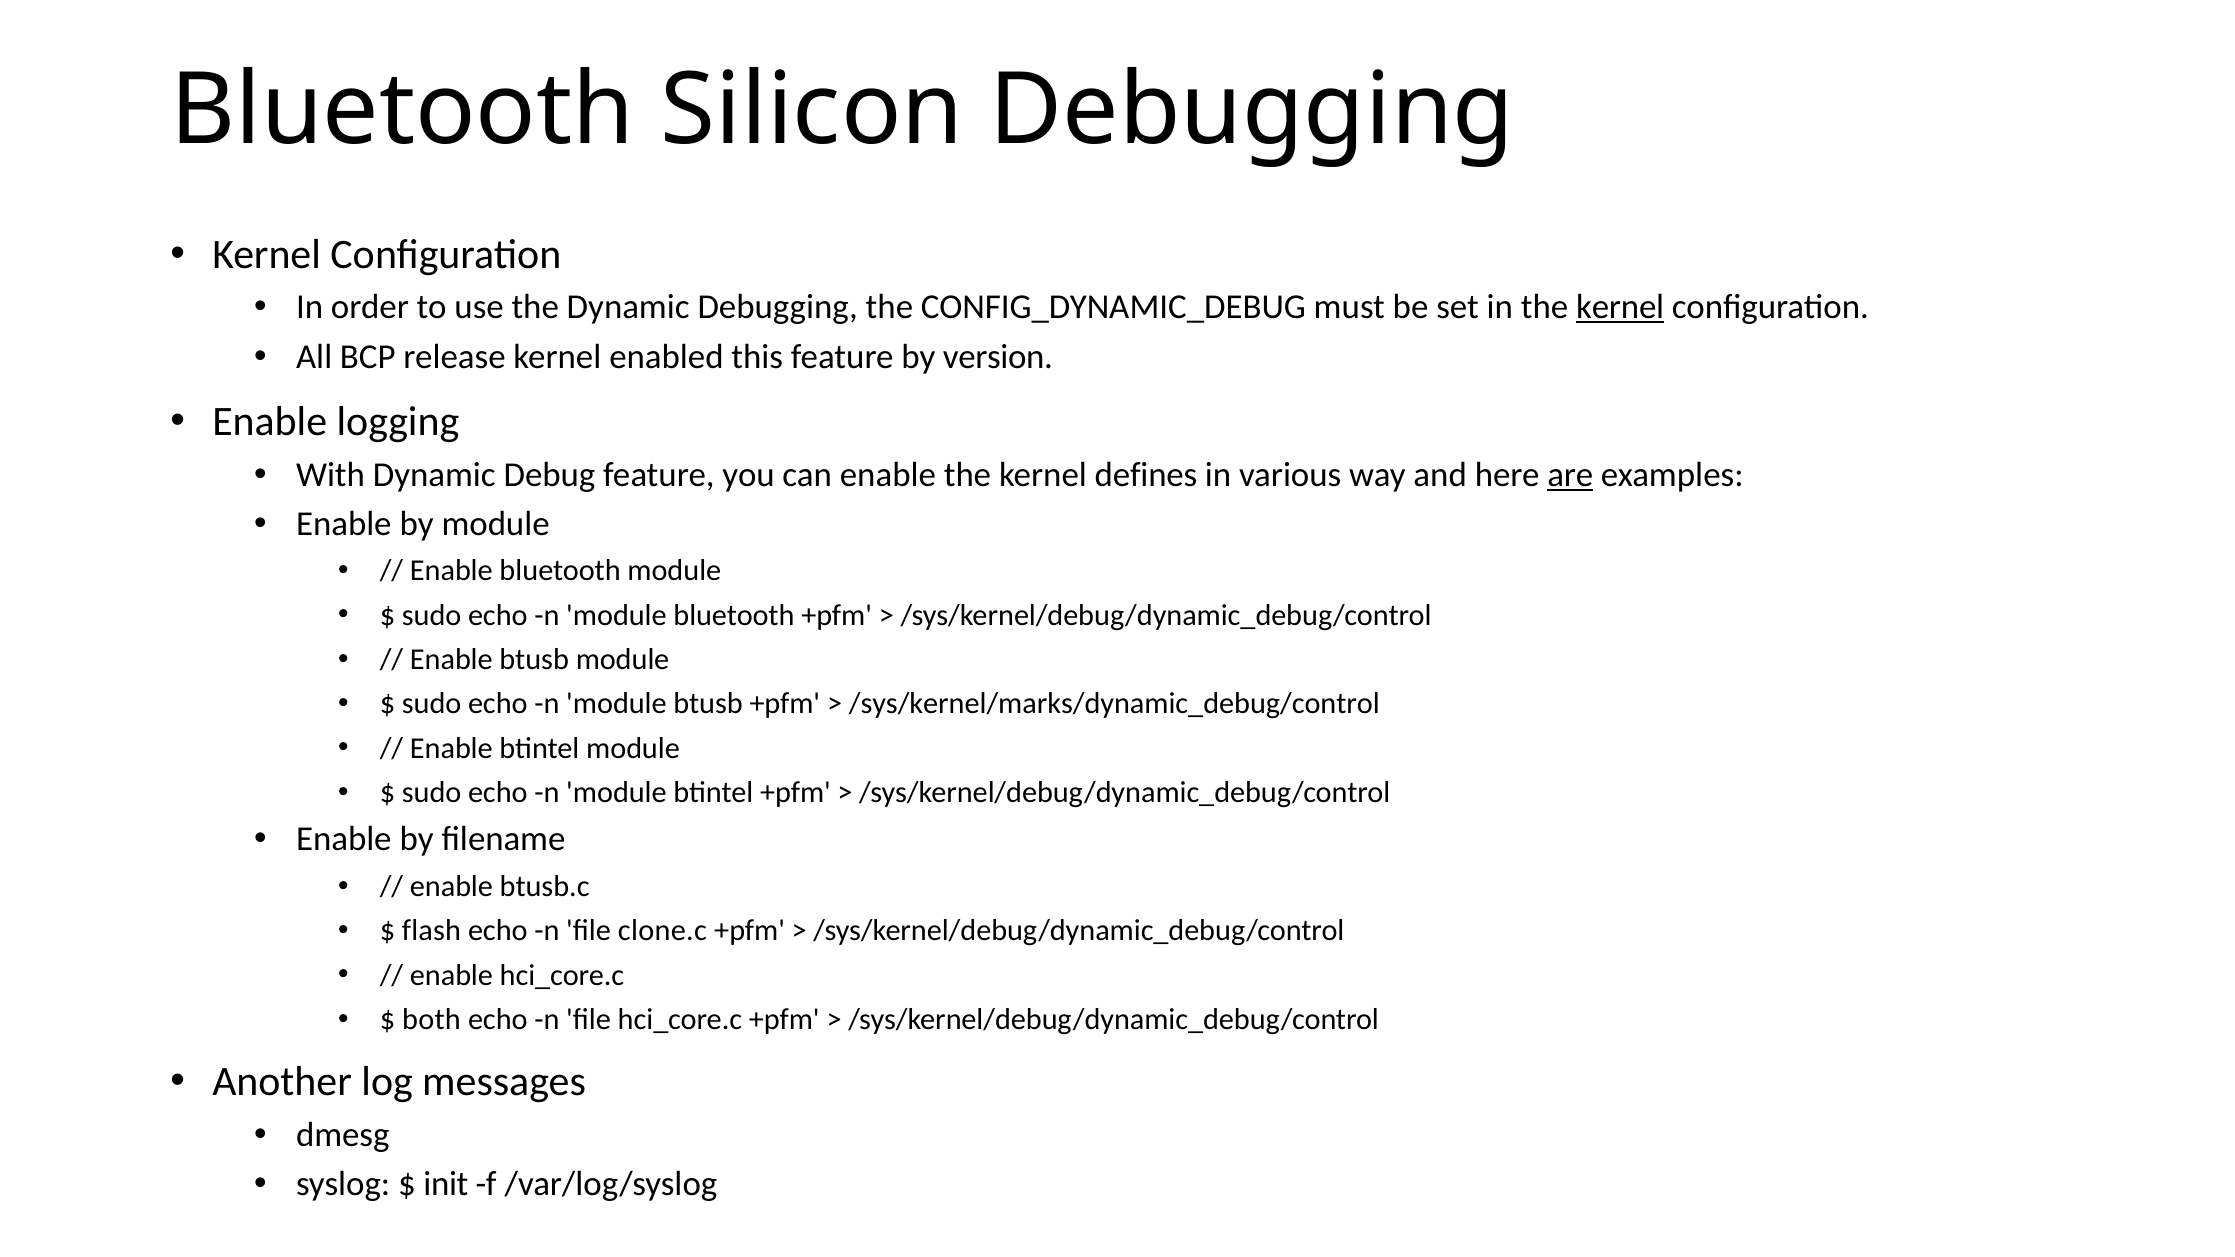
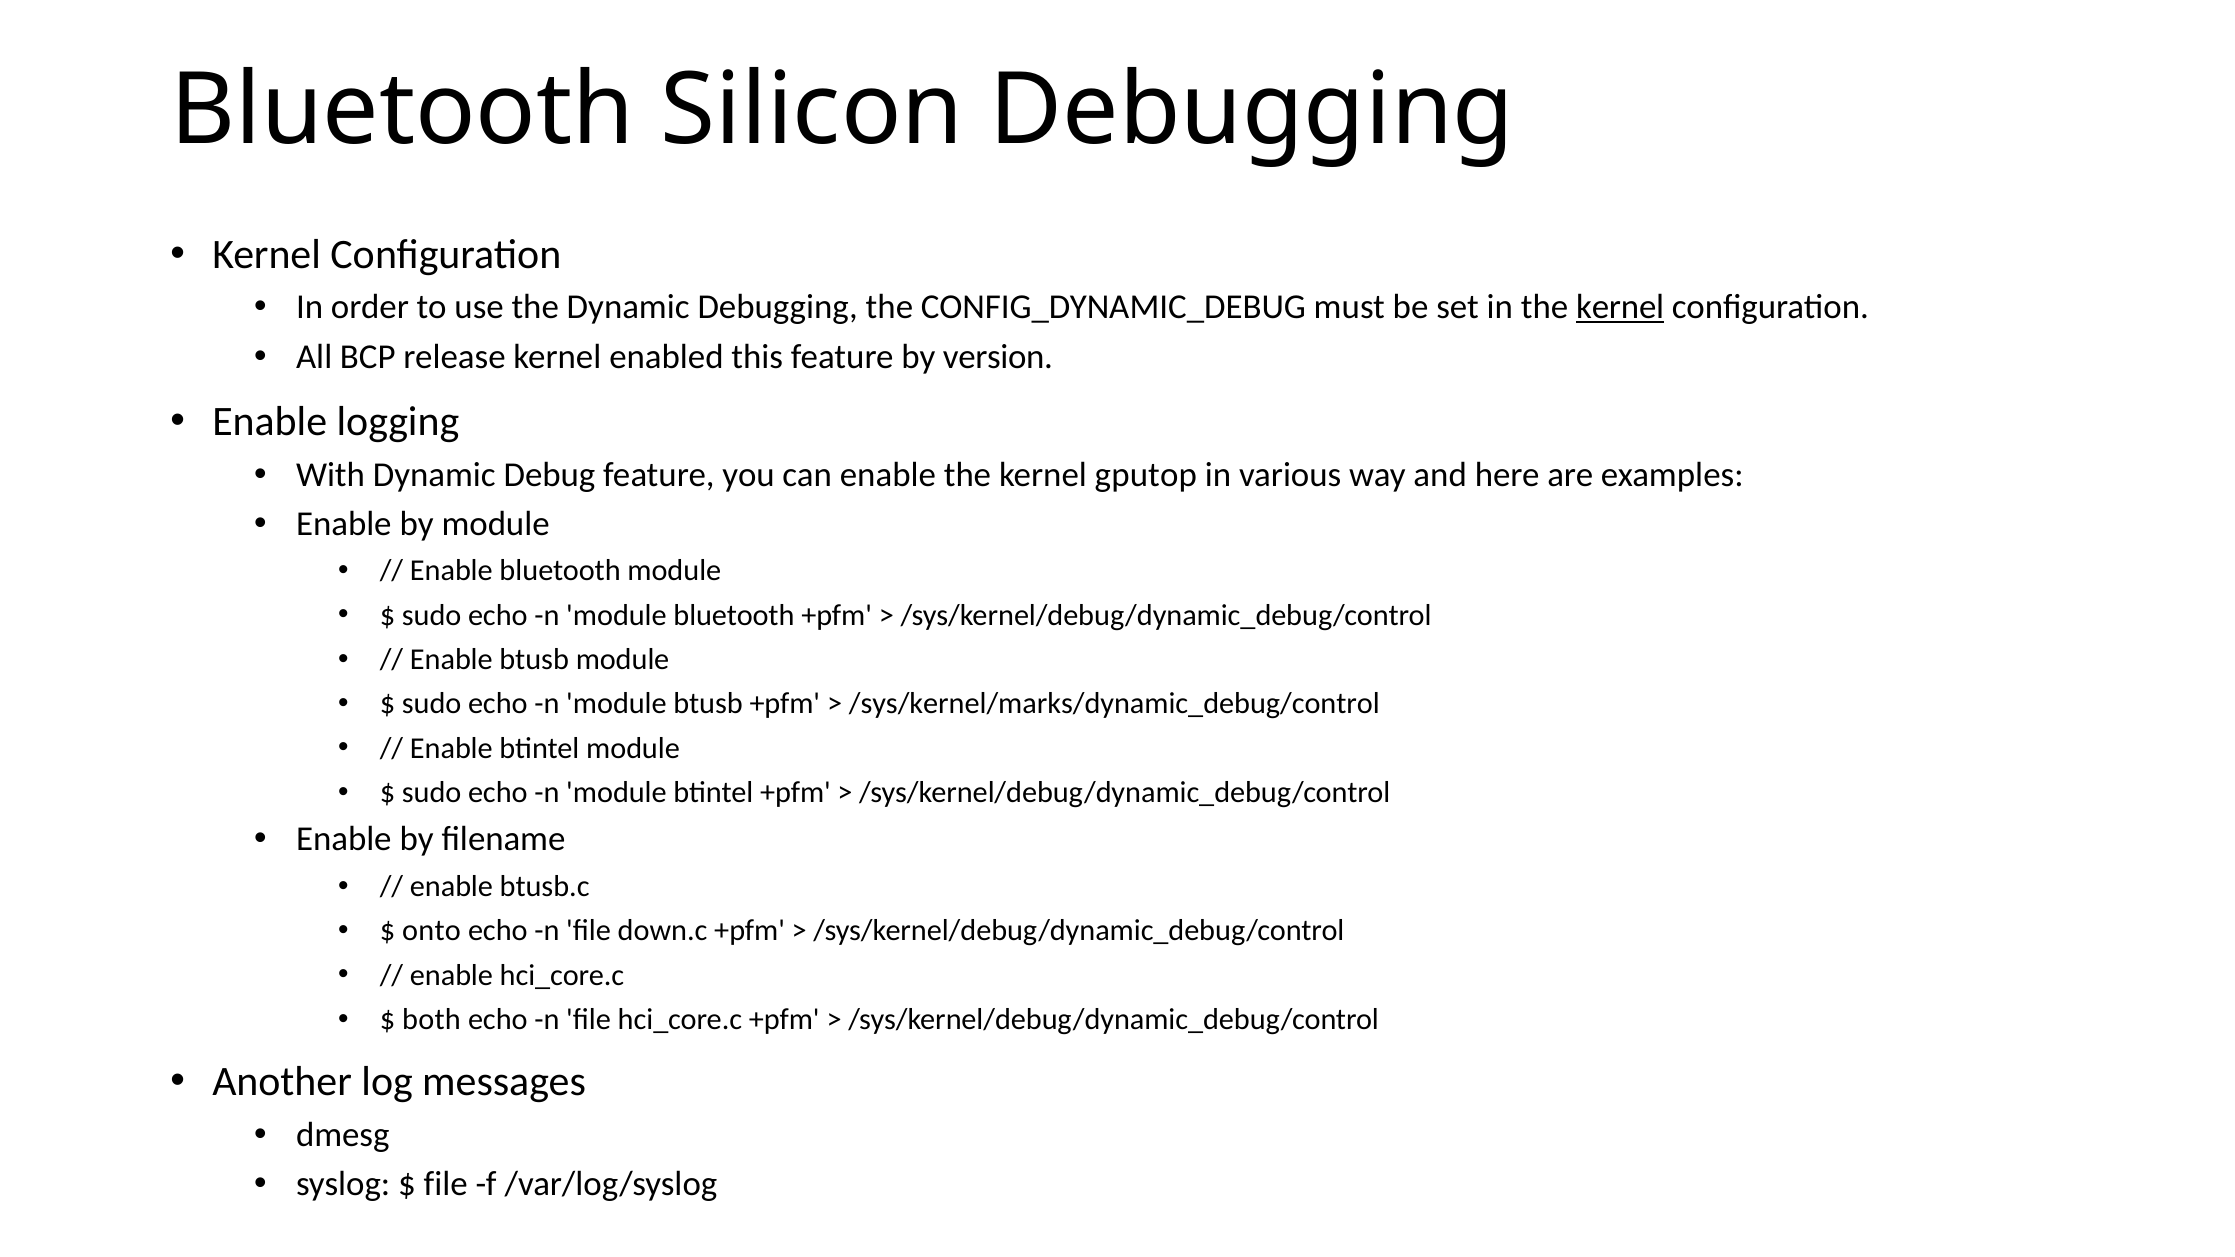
defines: defines -> gputop
are underline: present -> none
flash: flash -> onto
clone.c: clone.c -> down.c
init at (446, 1184): init -> file
